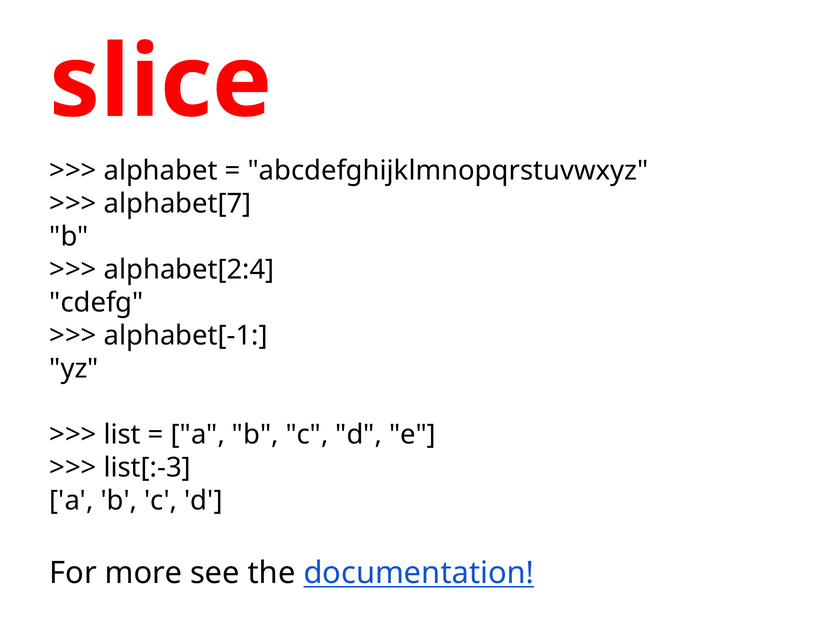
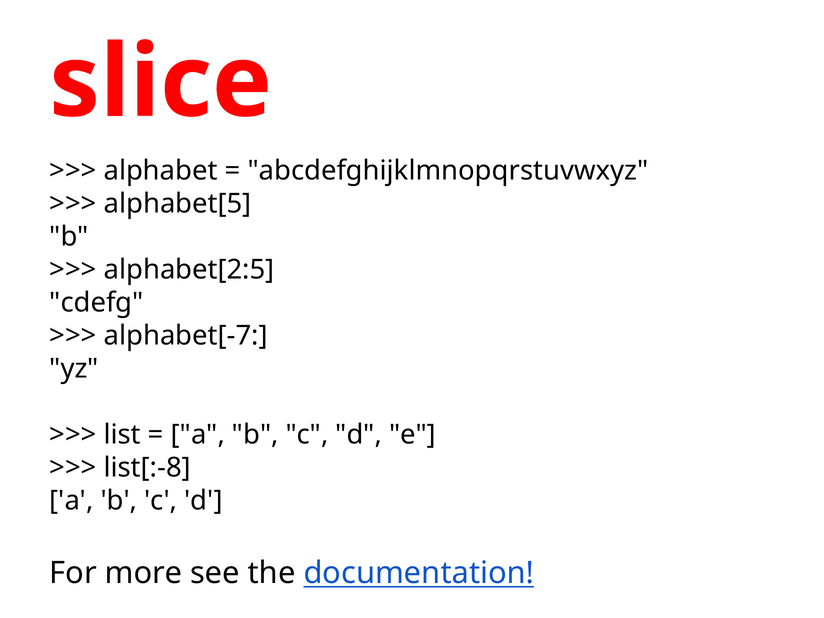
alphabet[7: alphabet[7 -> alphabet[5
alphabet[2:4: alphabet[2:4 -> alphabet[2:5
alphabet[-1: alphabet[-1 -> alphabet[-7
list[:-3: list[:-3 -> list[:-8
